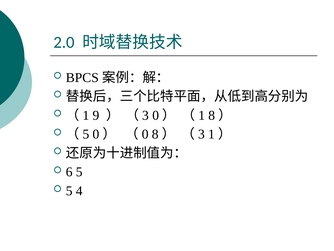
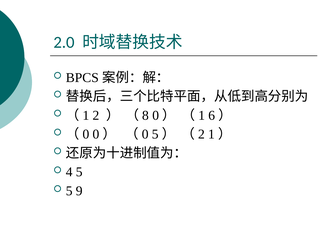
1 9: 9 -> 2
3 at (146, 115): 3 -> 8
1 8: 8 -> 6
5 at (86, 134): 5 -> 0
8 at (155, 134): 8 -> 5
3 at (201, 134): 3 -> 2
6: 6 -> 4
4: 4 -> 9
